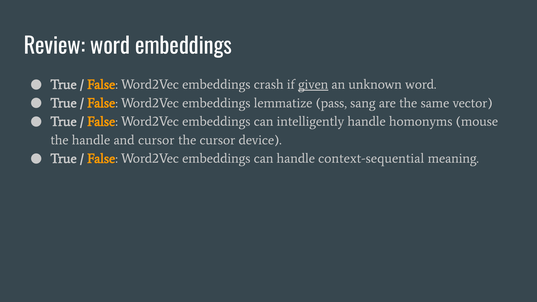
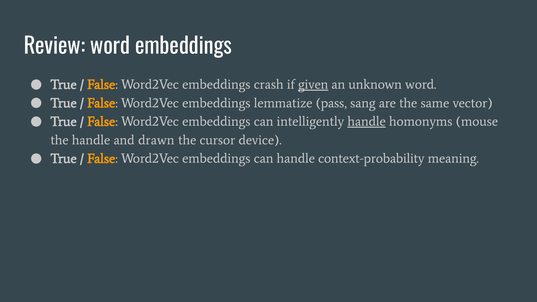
handle at (367, 121) underline: none -> present
and cursor: cursor -> drawn
context-sequential: context-sequential -> context-probability
